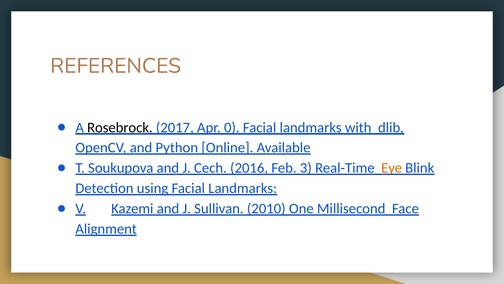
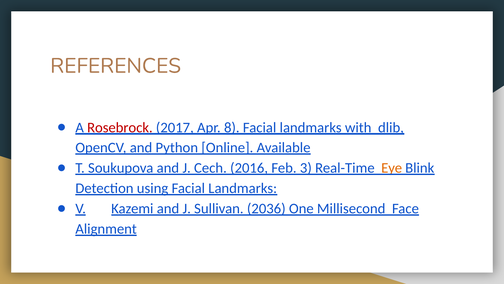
Rosebrock colour: black -> red
0: 0 -> 8
2010: 2010 -> 2036
